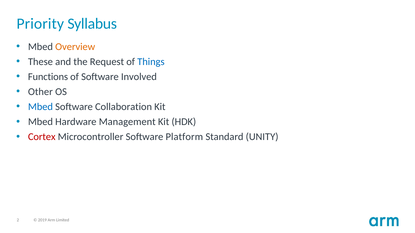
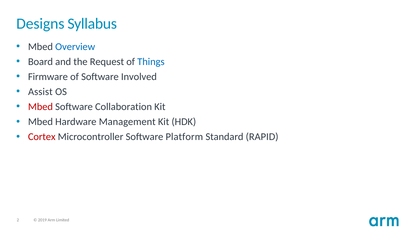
Priority: Priority -> Designs
Overview colour: orange -> blue
These: These -> Board
Functions: Functions -> Firmware
Other: Other -> Assist
Mbed at (40, 107) colour: blue -> red
UNITY: UNITY -> RAPID
